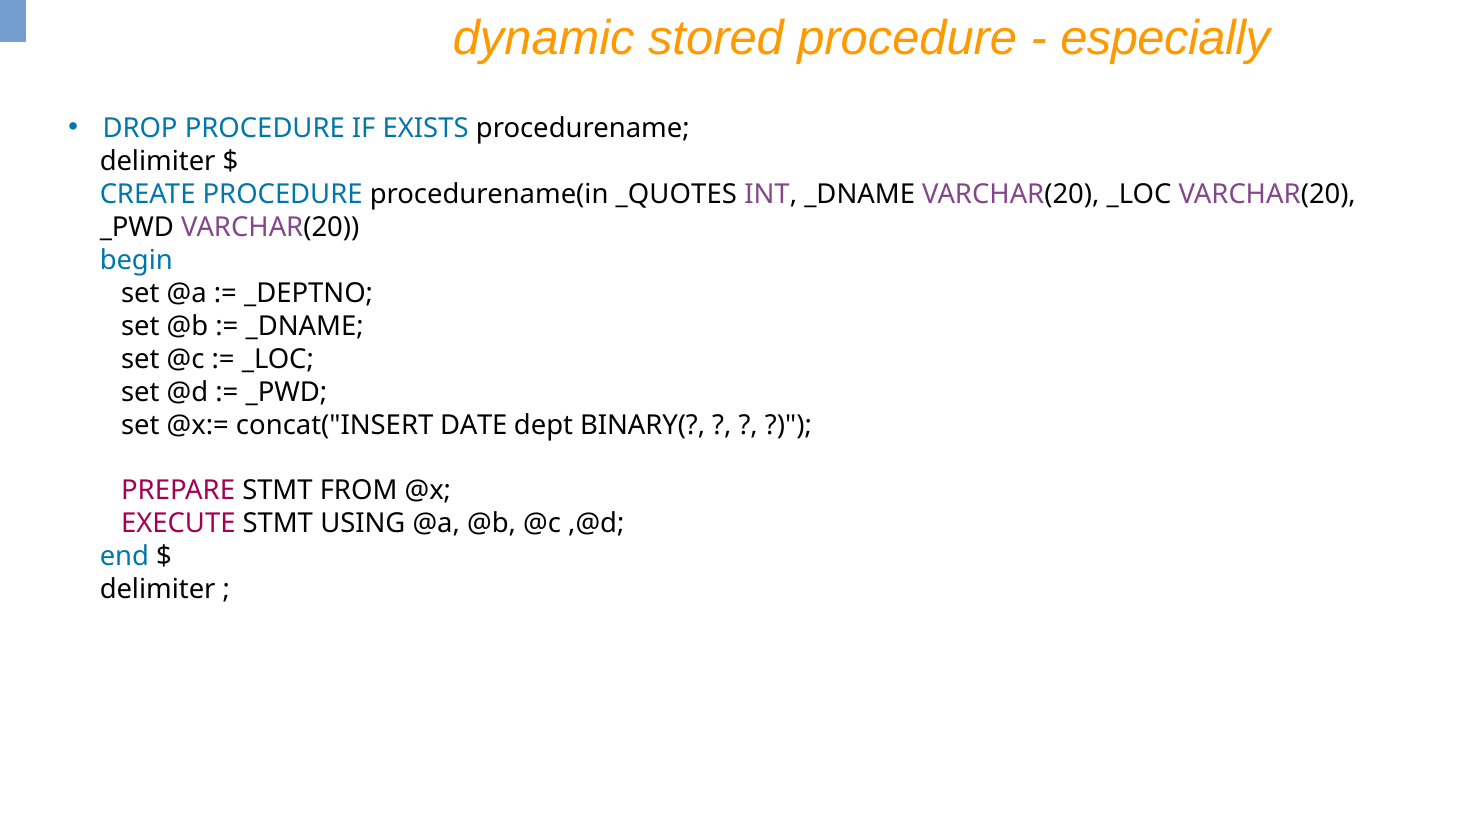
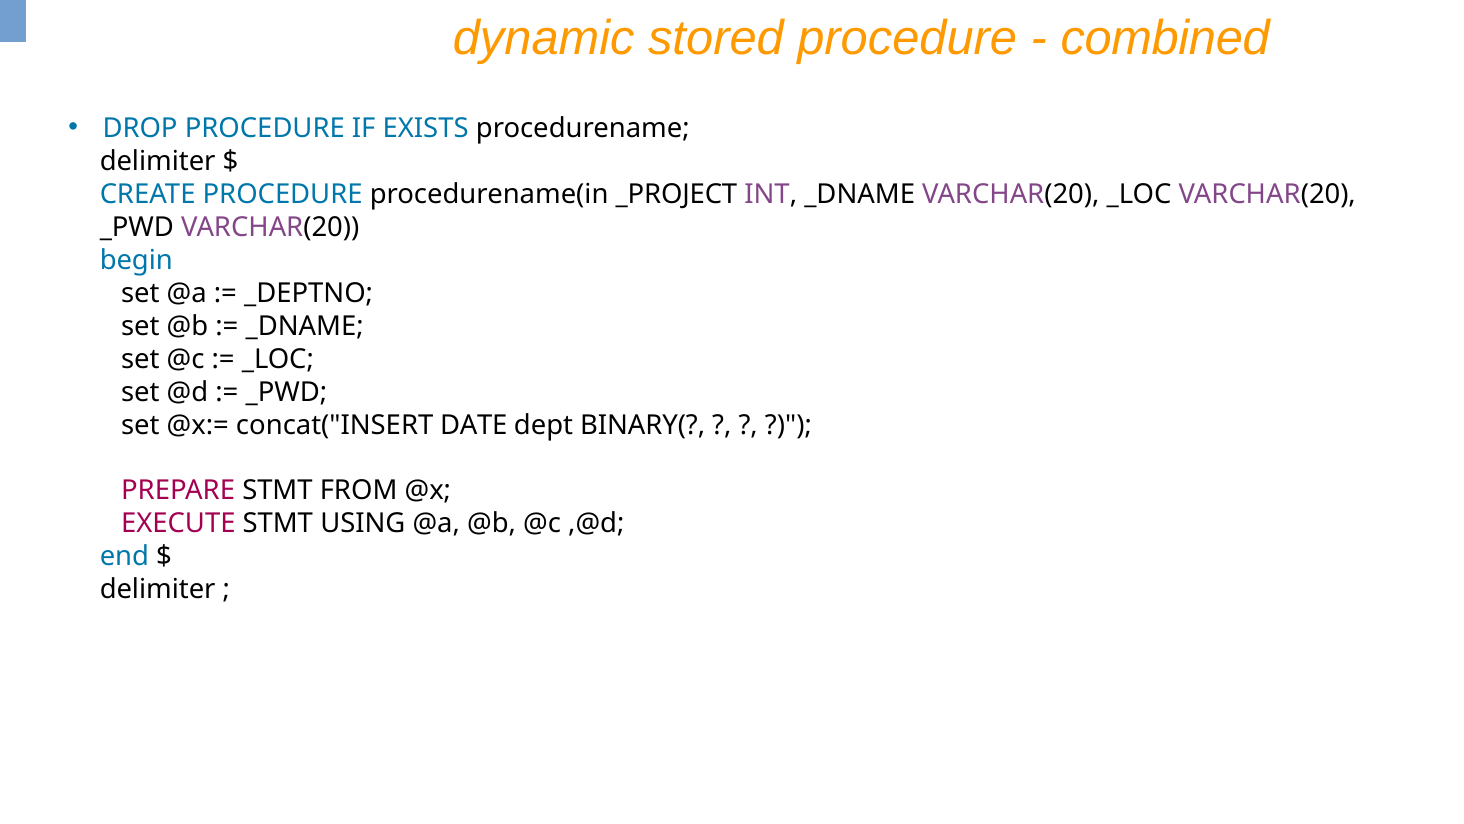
especially: especially -> combined
_QUOTES: _QUOTES -> _PROJECT
